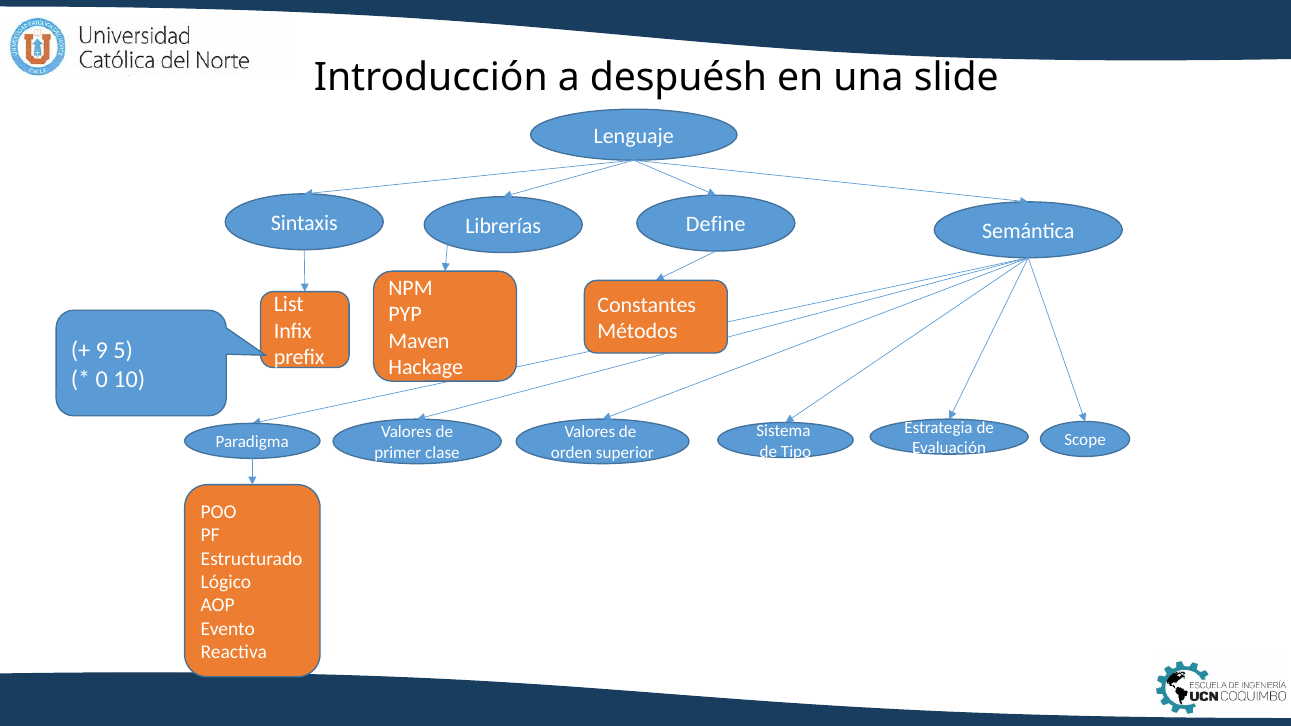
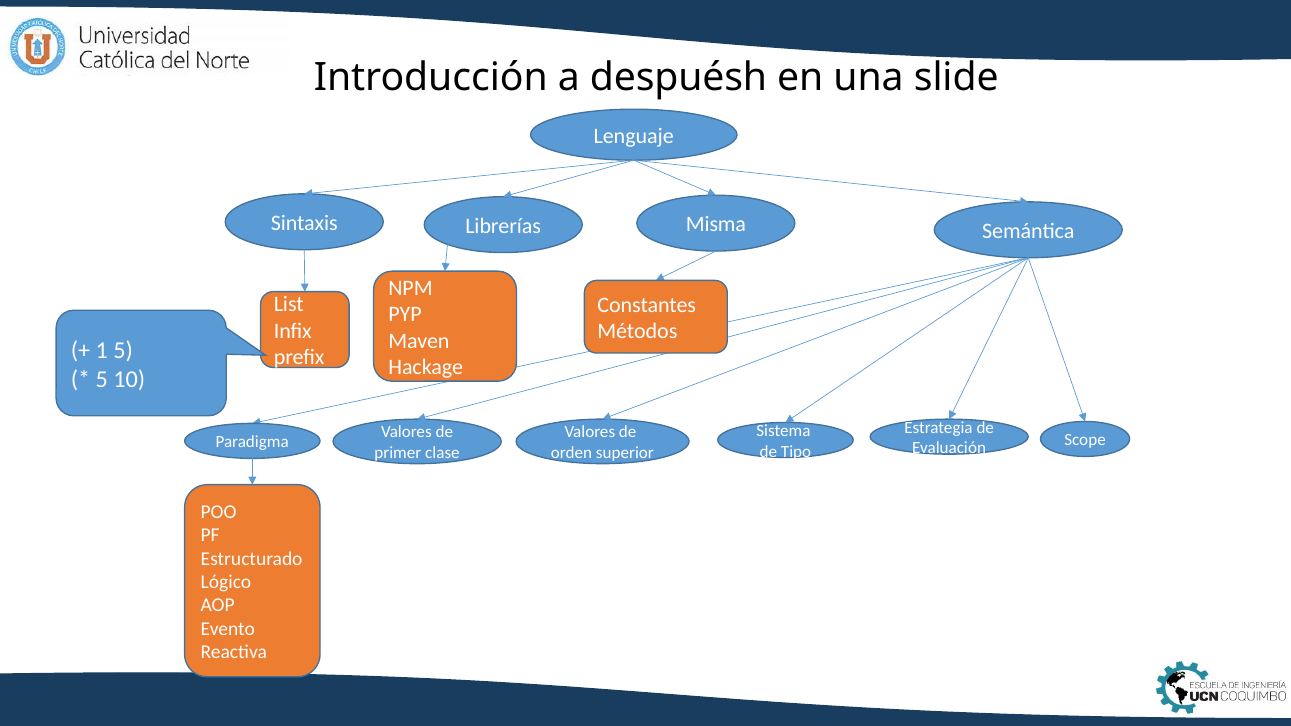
Define: Define -> Misma
9: 9 -> 1
0 at (102, 379): 0 -> 5
